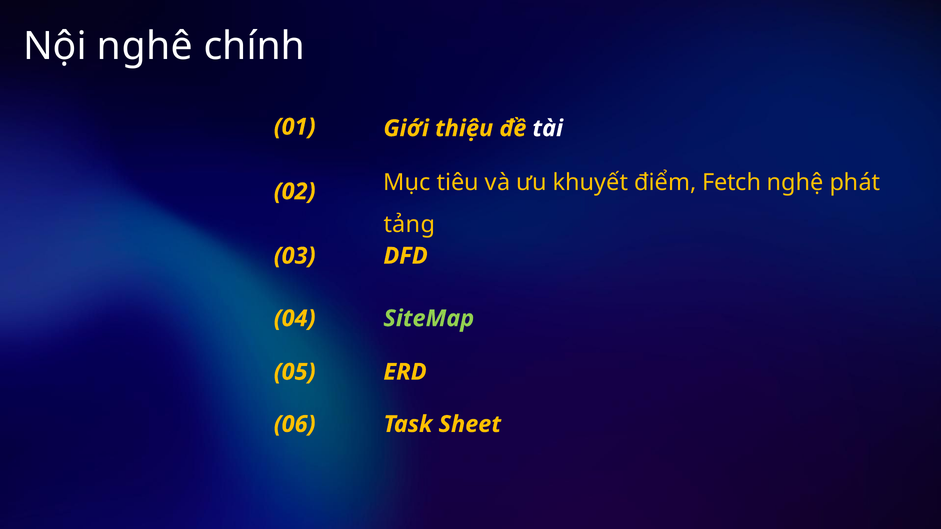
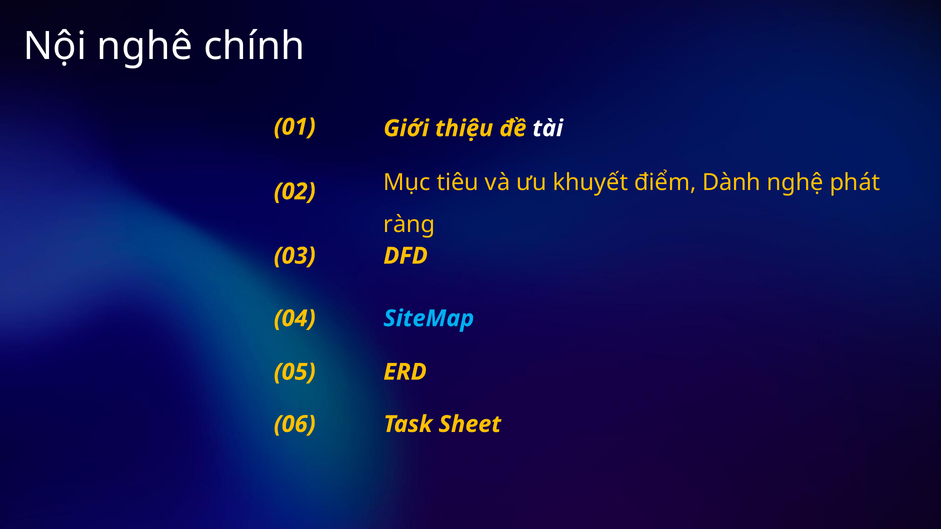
Fetch: Fetch -> Dành
tảng: tảng -> ràng
SiteMap colour: light green -> light blue
